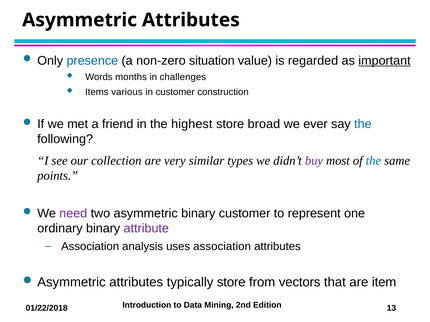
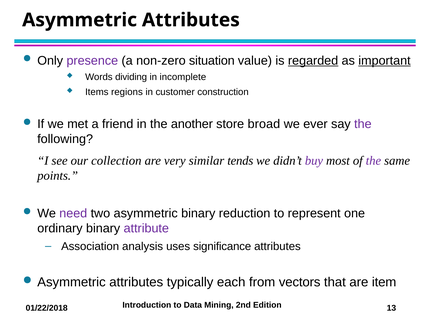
presence colour: blue -> purple
regarded underline: none -> present
months: months -> dividing
challenges: challenges -> incomplete
various: various -> regions
highest: highest -> another
the at (363, 124) colour: blue -> purple
types: types -> tends
the at (373, 161) colour: blue -> purple
binary customer: customer -> reduction
uses association: association -> significance
typically store: store -> each
